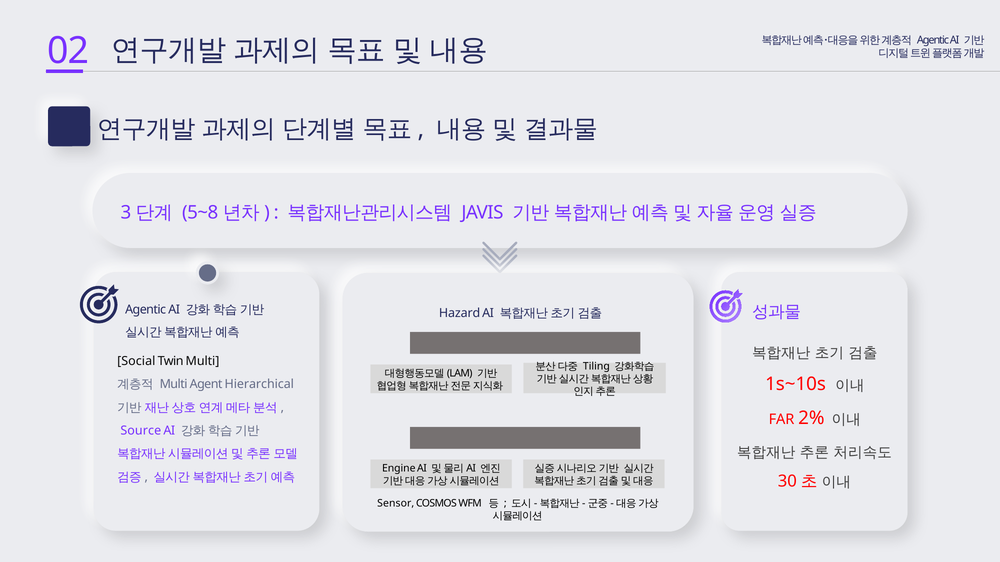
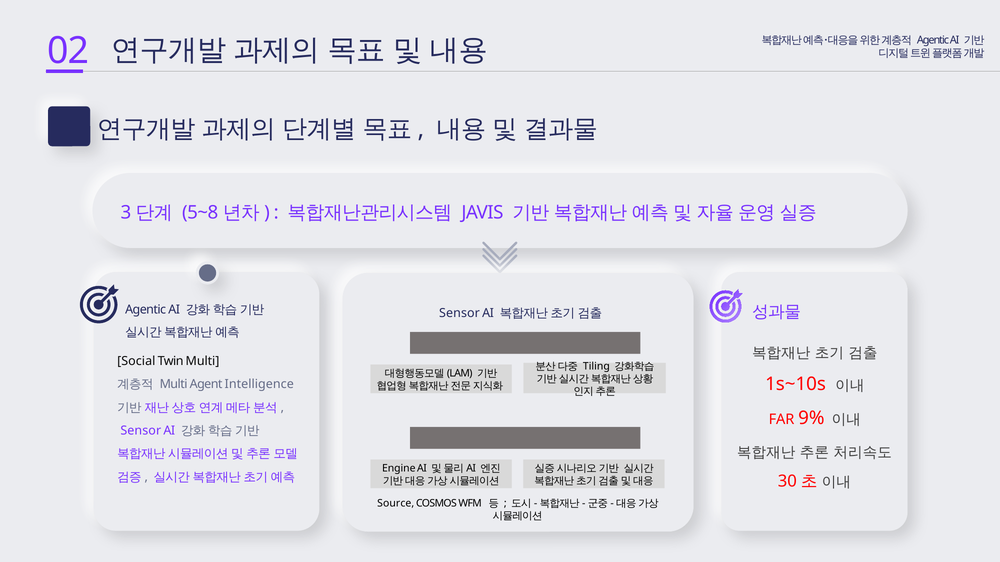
Hazard at (460, 313): Hazard -> Sensor
Hierarchical: Hierarchical -> Intelligence
2%: 2% -> 9%
Source at (141, 431): Source -> Sensor
Sensor: Sensor -> Source
